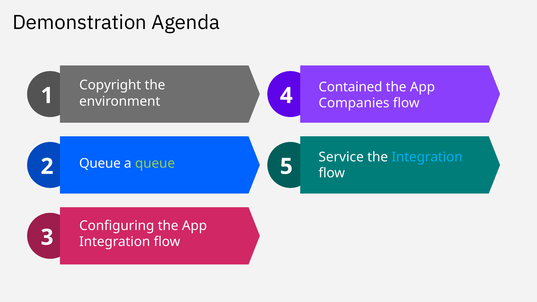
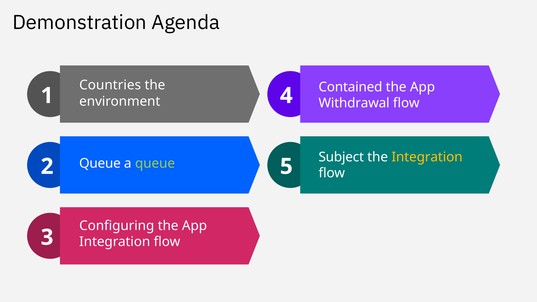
Copyright: Copyright -> Countries
Companies: Companies -> Withdrawal
Service: Service -> Subject
Integration at (427, 157) colour: light blue -> yellow
